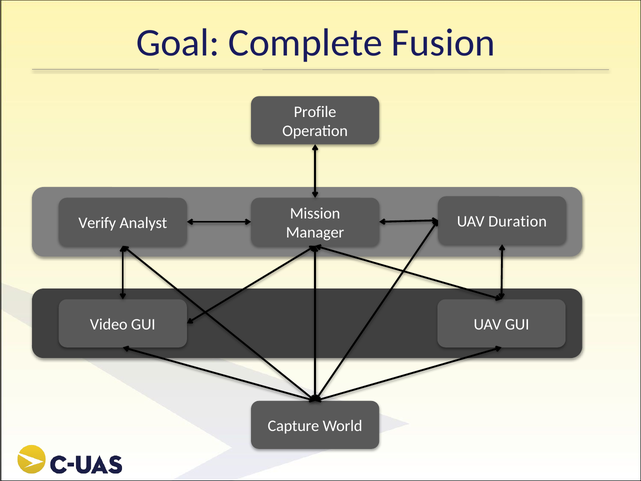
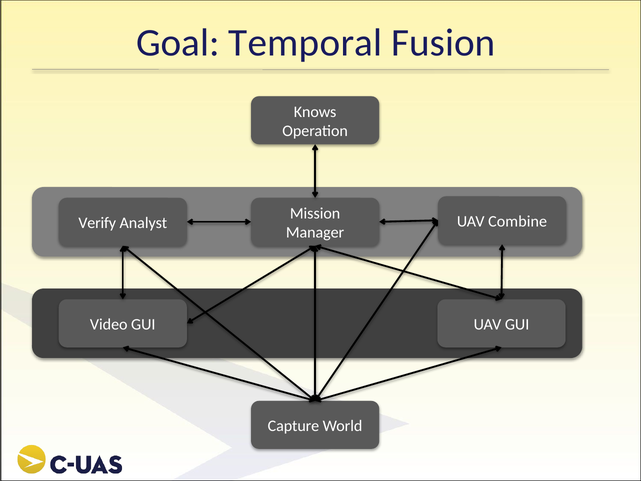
Complete: Complete -> Temporal
Profile: Profile -> Knows
Duration: Duration -> Combine
